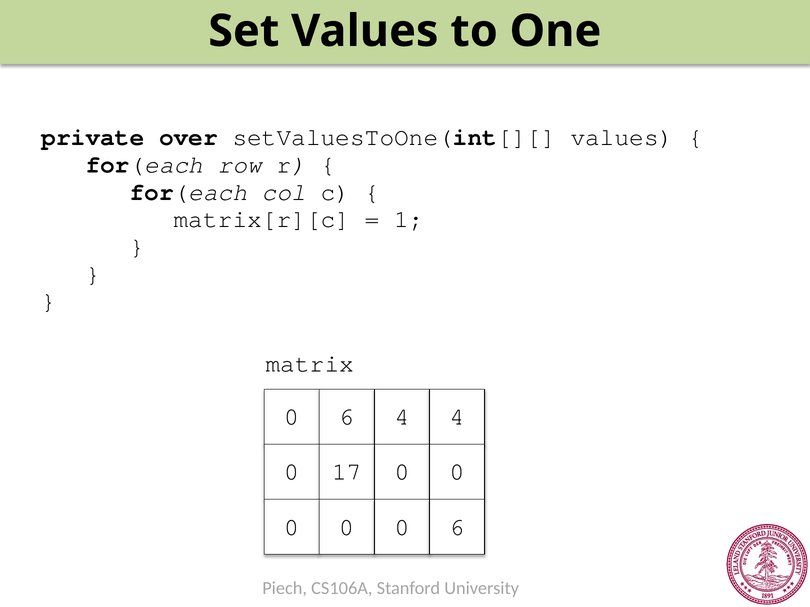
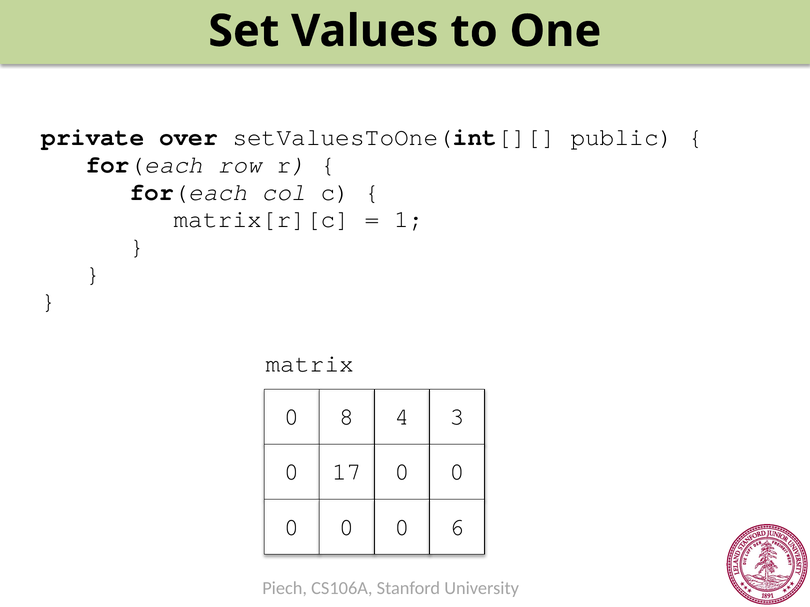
setValuesToOne(int[][ values: values -> public
6 at (347, 417): 6 -> 8
4 4: 4 -> 3
